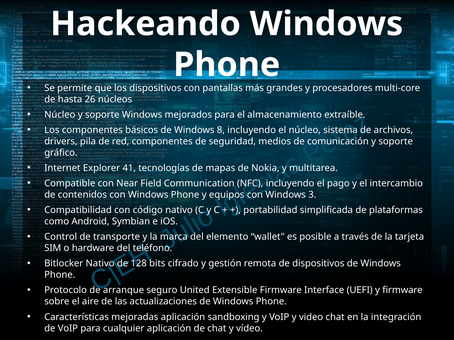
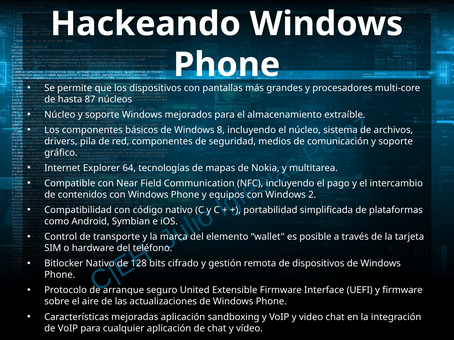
26: 26 -> 87
41: 41 -> 64
3: 3 -> 2
